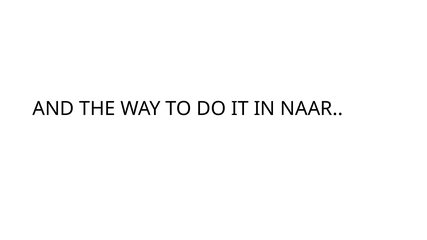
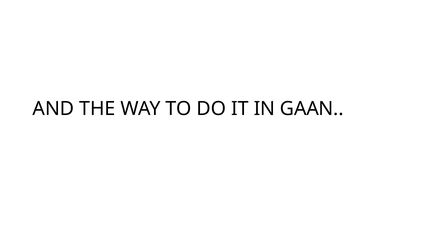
NAAR: NAAR -> GAAN
